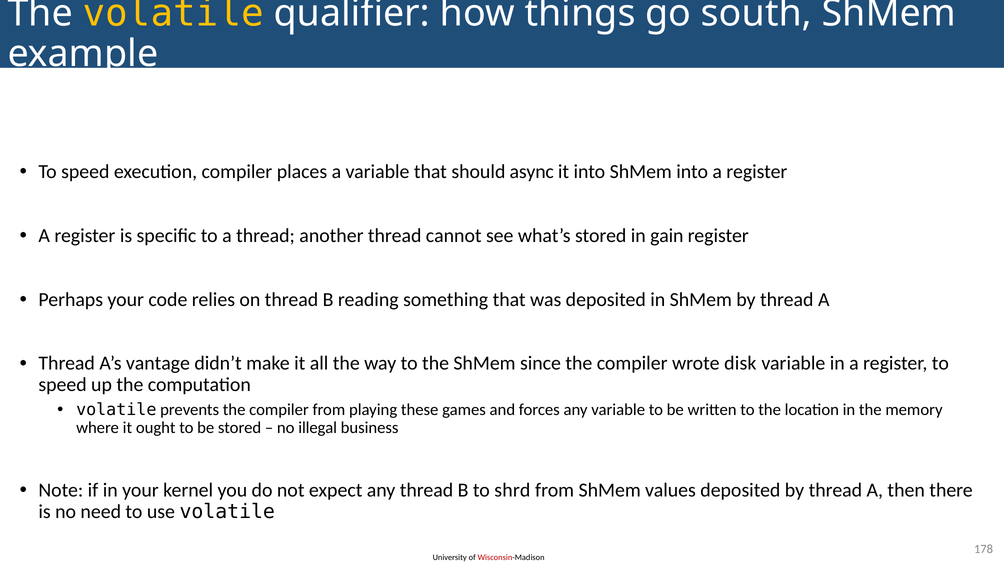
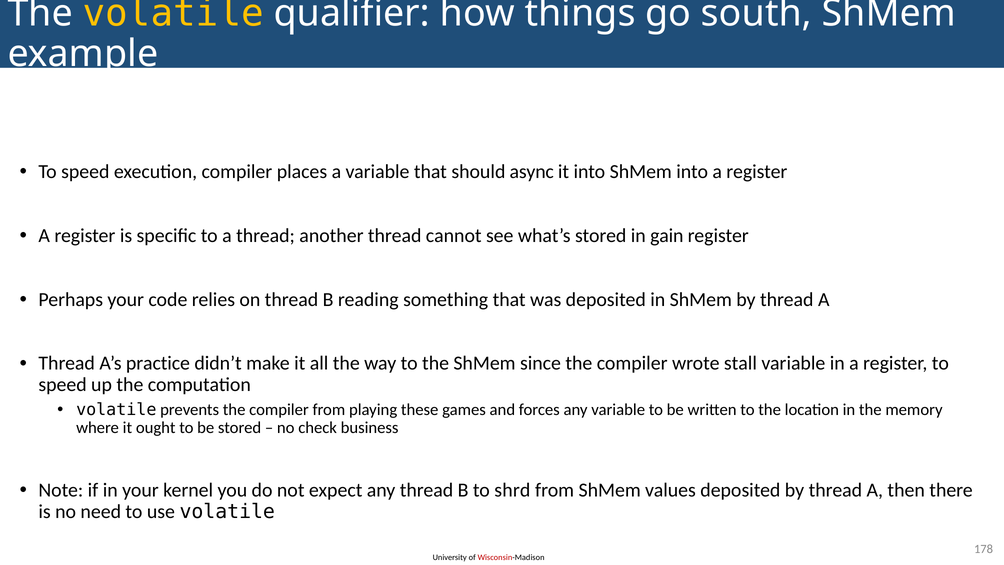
vantage: vantage -> practice
disk: disk -> stall
illegal: illegal -> check
